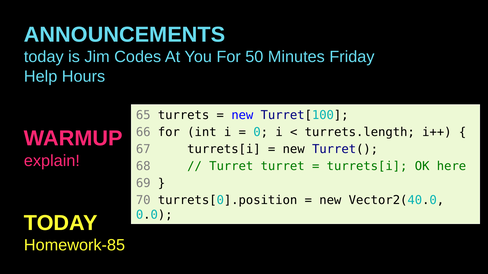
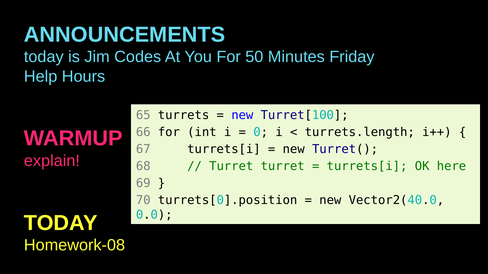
Homework-85: Homework-85 -> Homework-08
